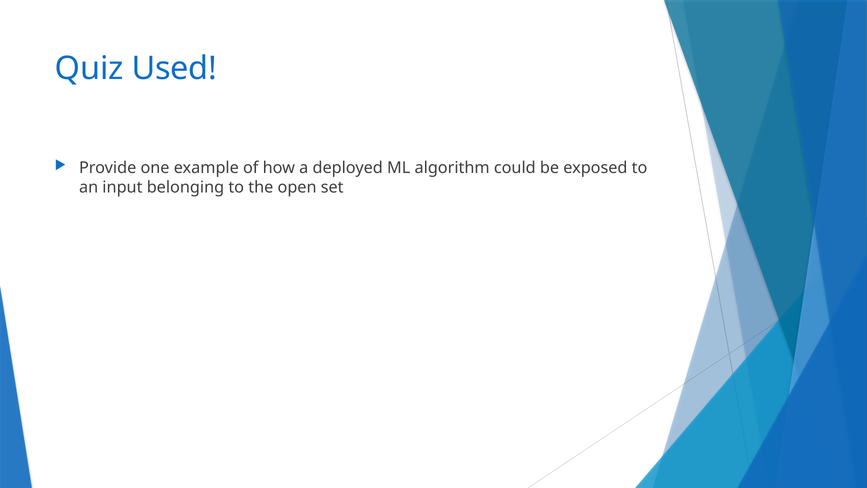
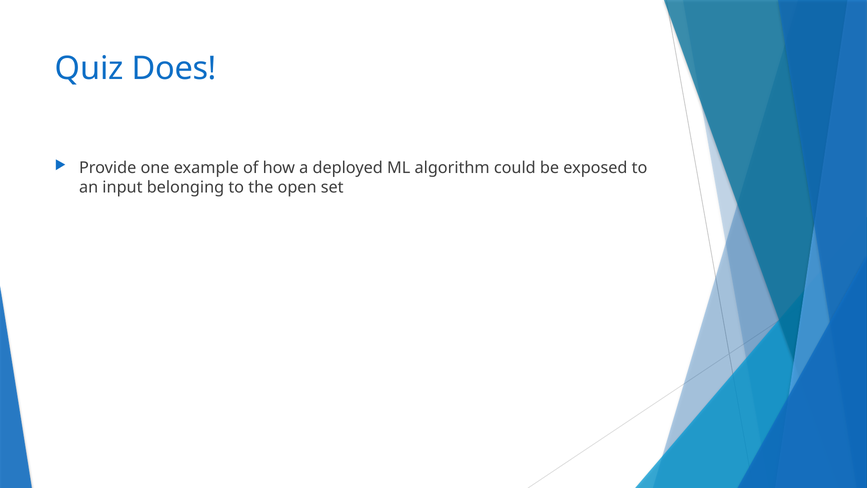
Used: Used -> Does
